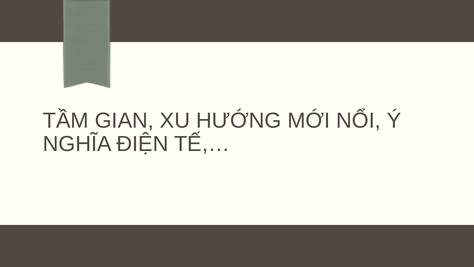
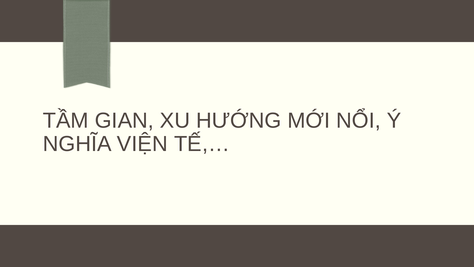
ĐIỆN: ĐIỆN -> VIỆN
